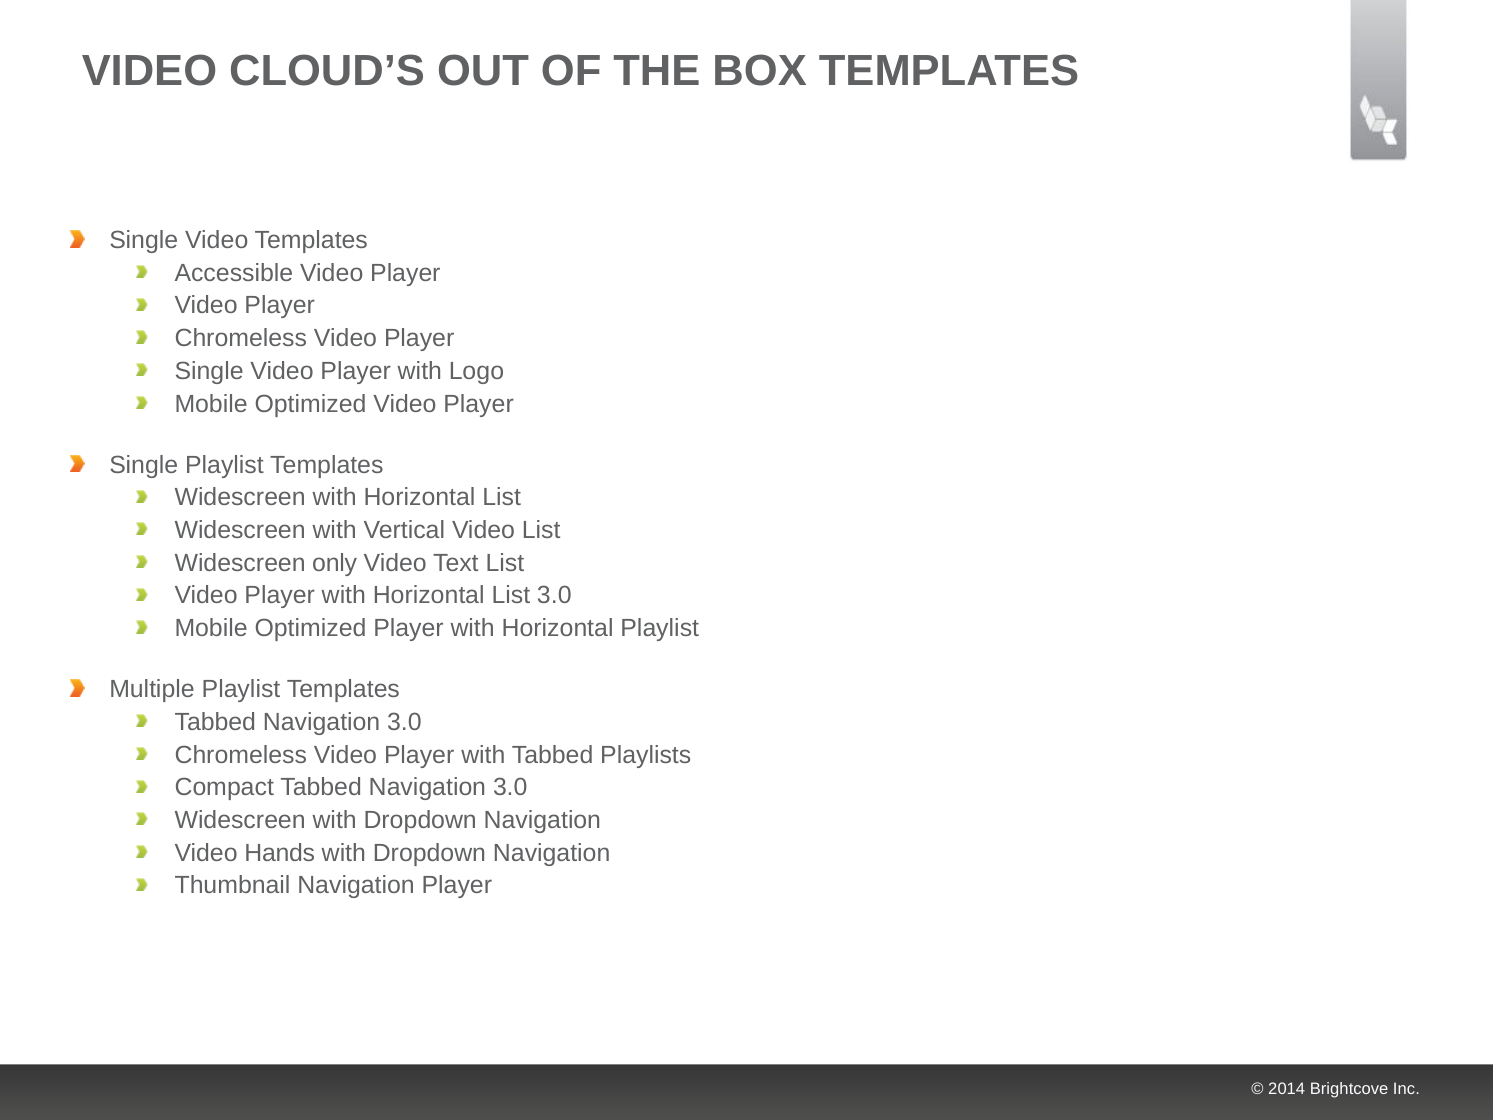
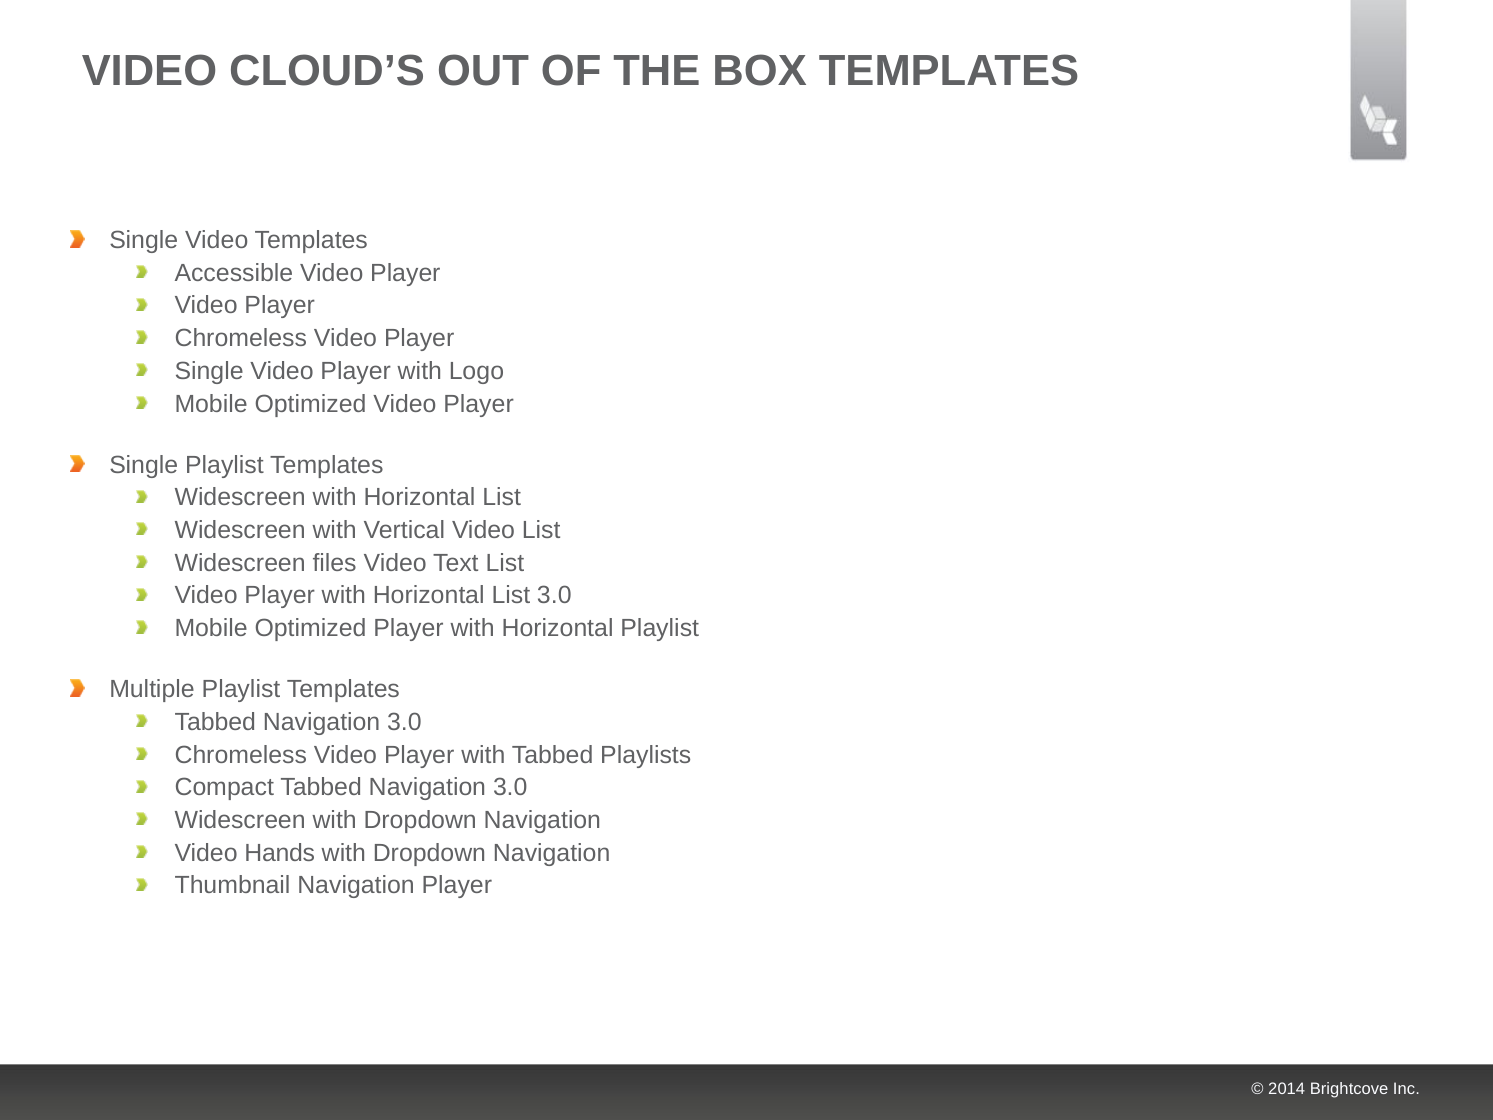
only: only -> files
